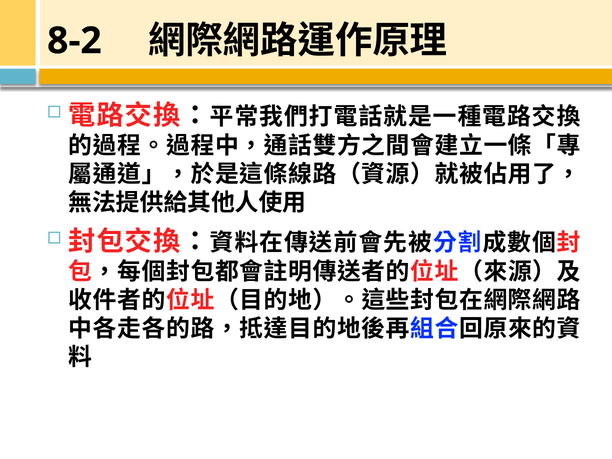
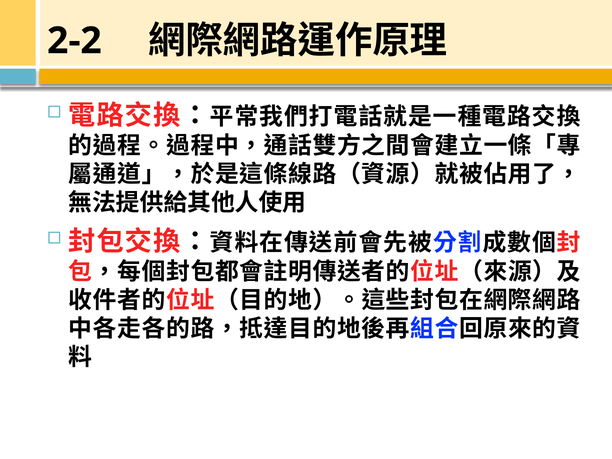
8-2: 8-2 -> 2-2
